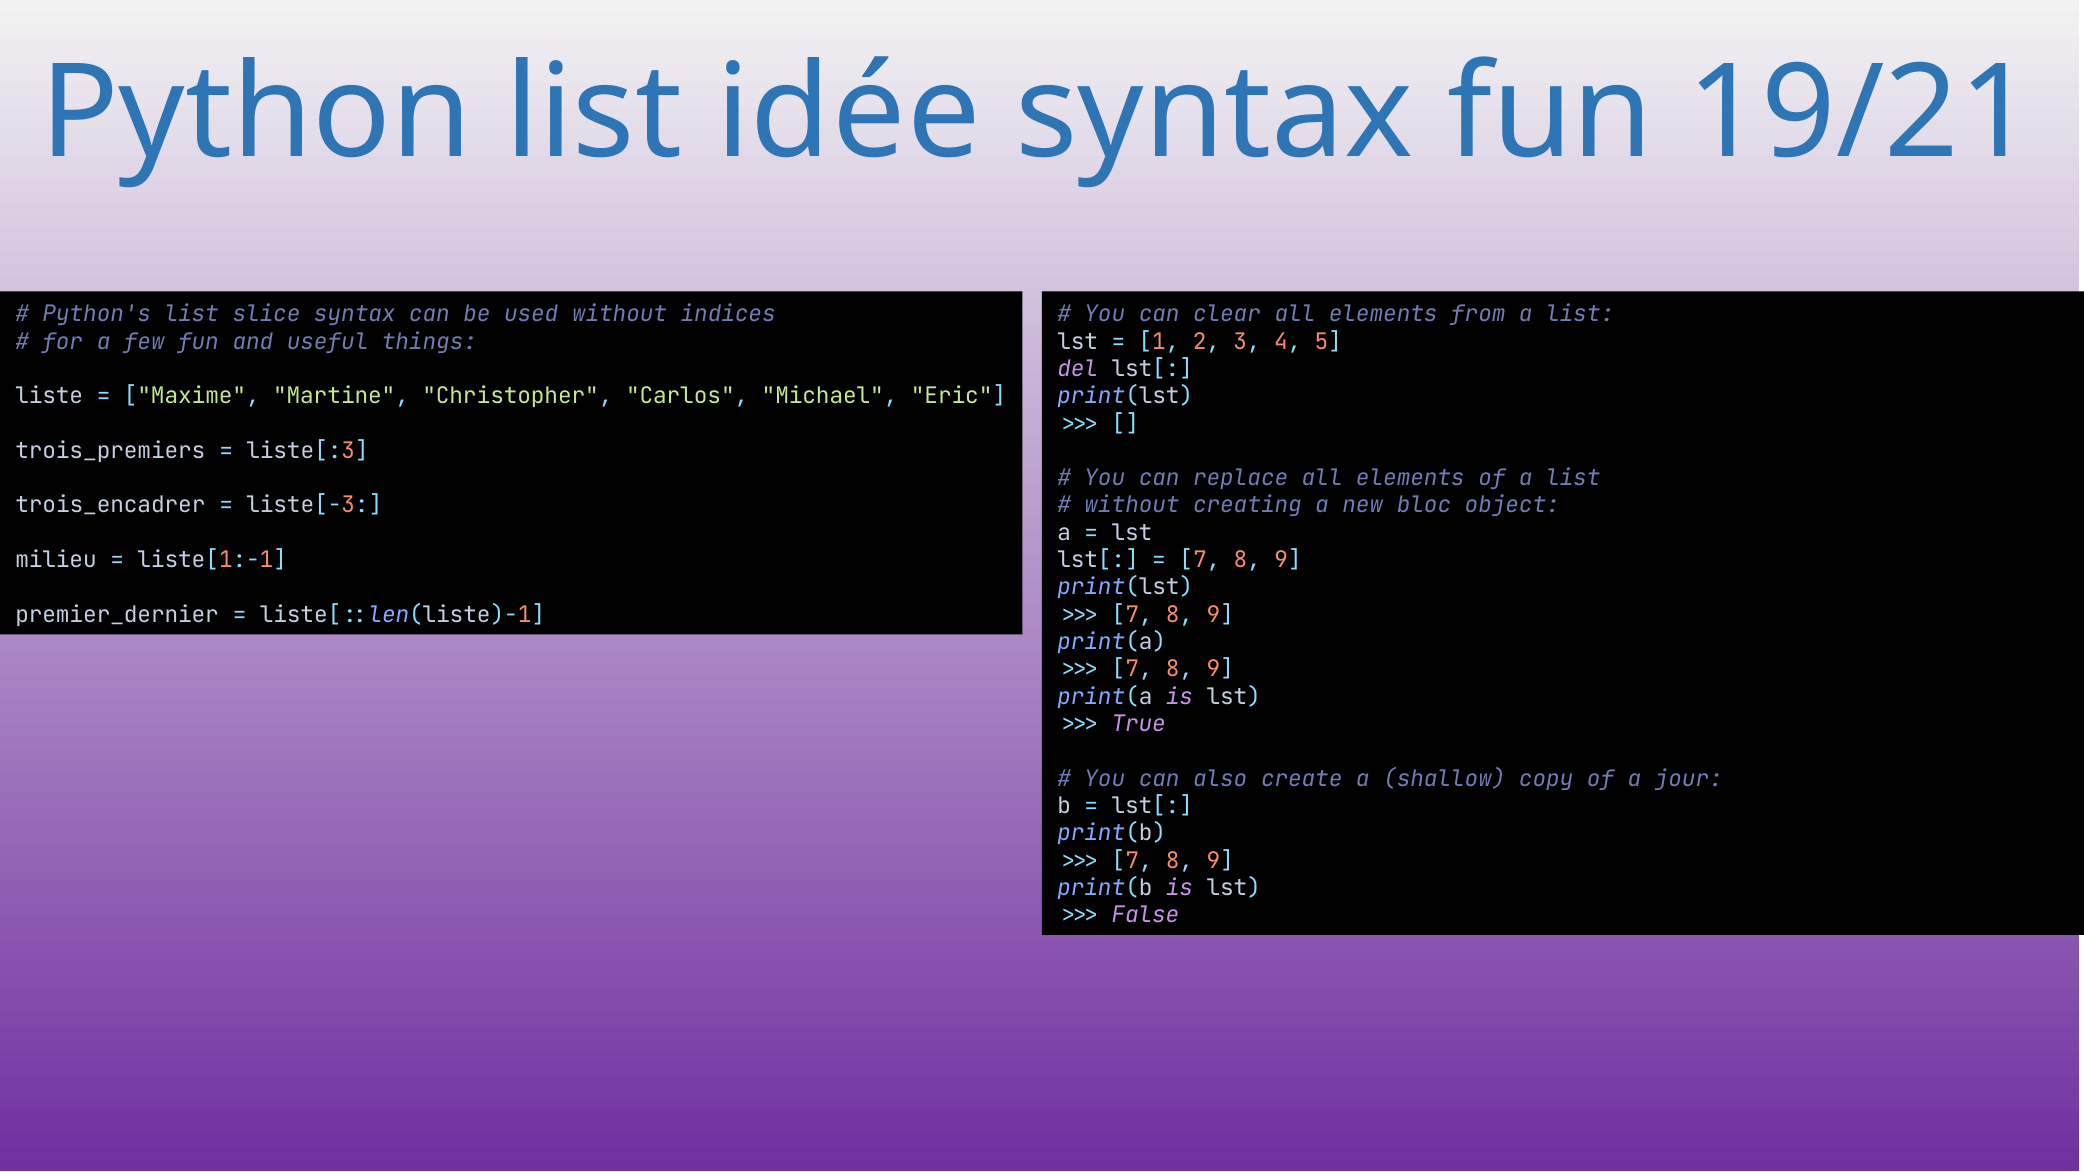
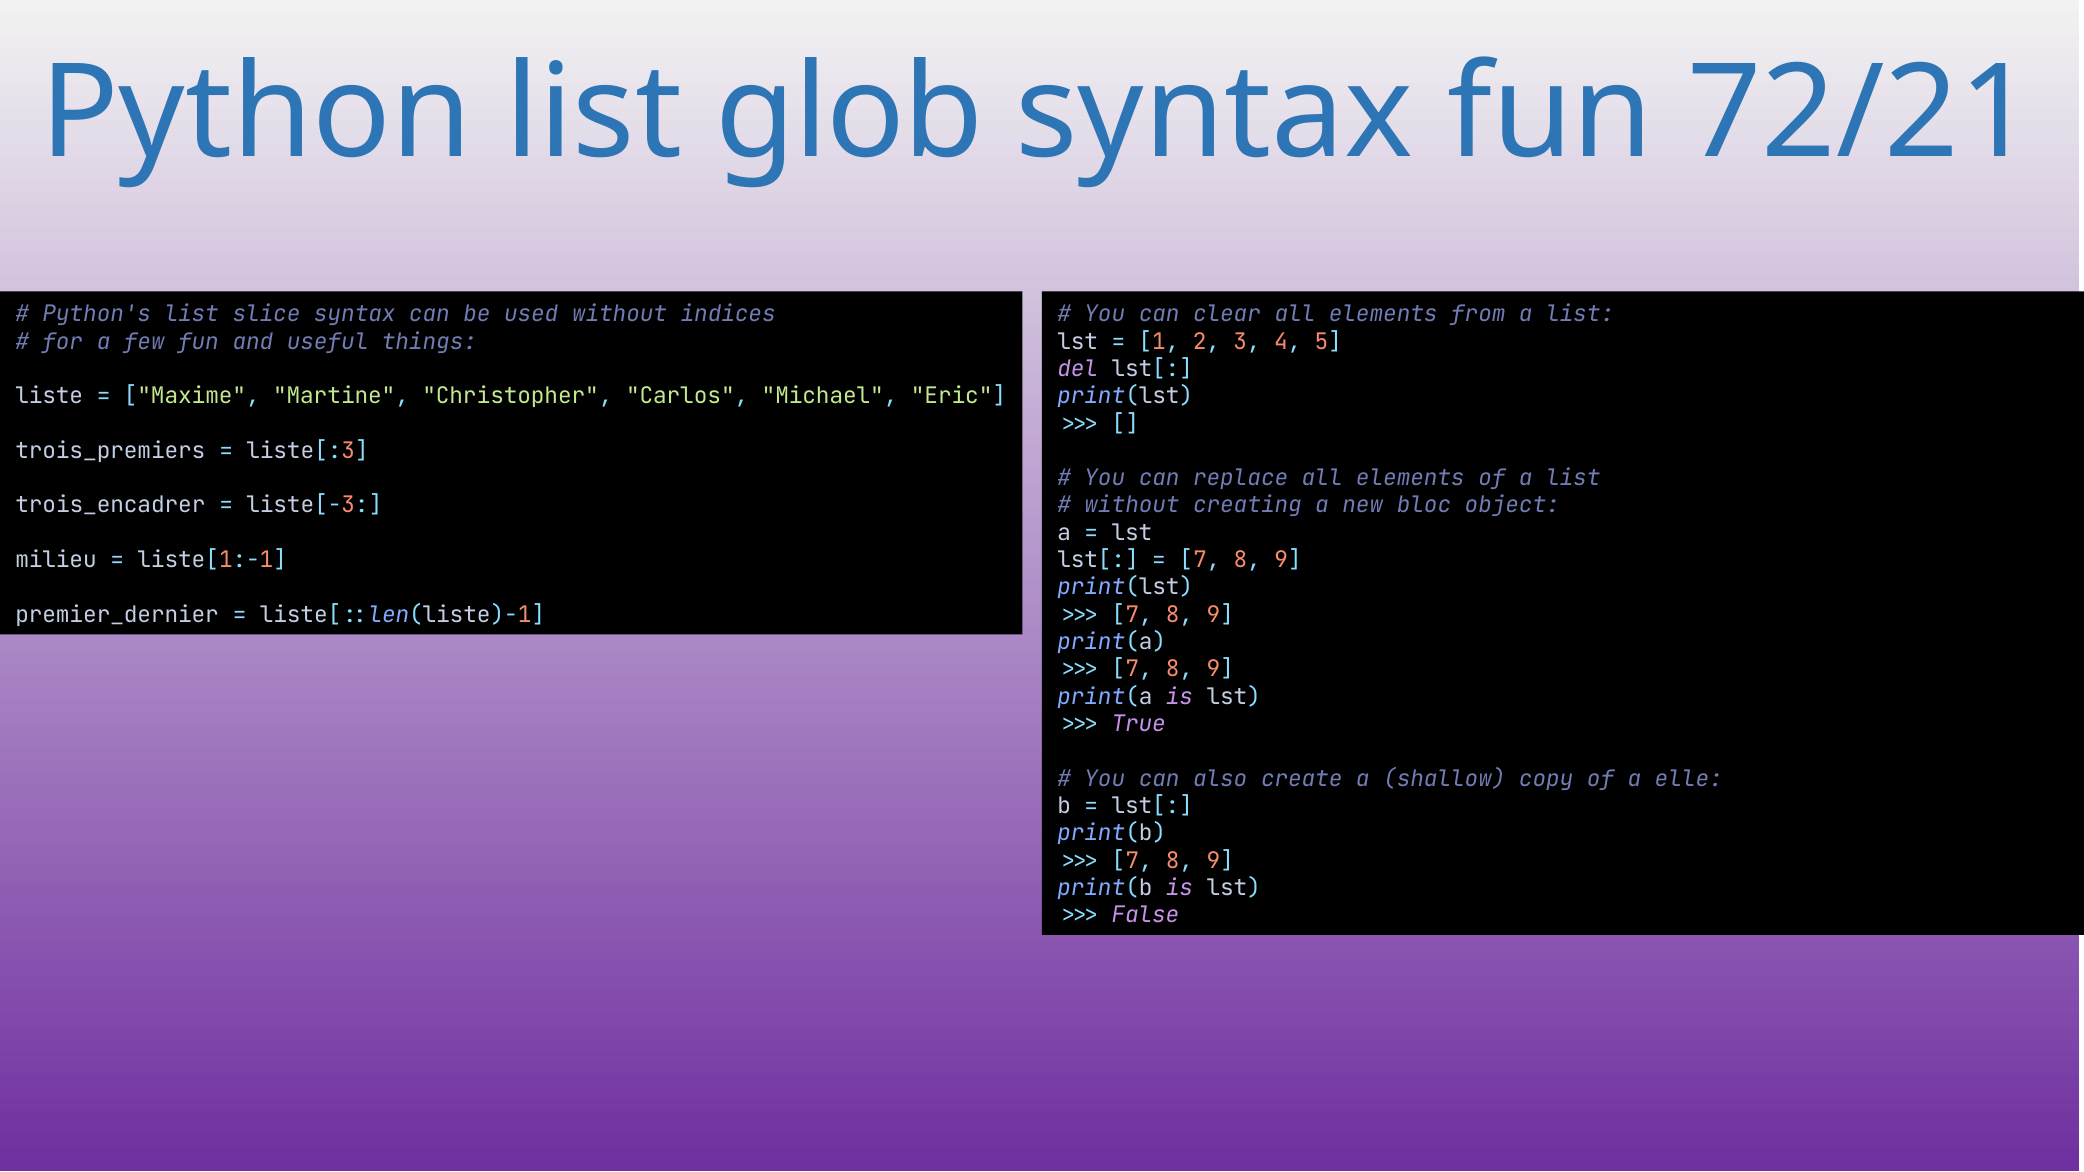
idée: idée -> glob
19/21: 19/21 -> 72/21
jour: jour -> elle
